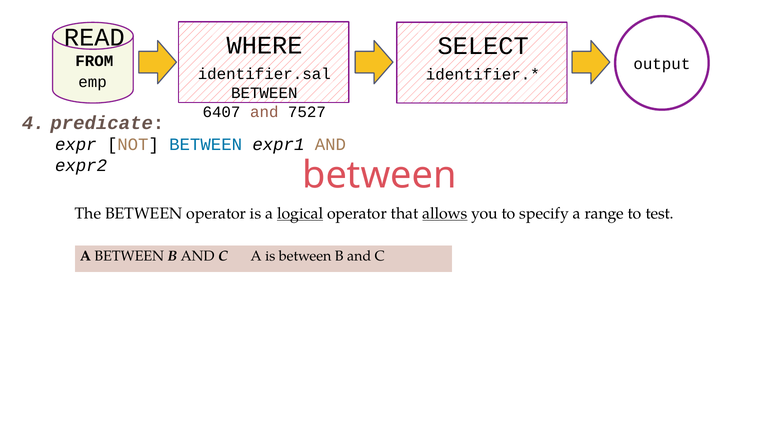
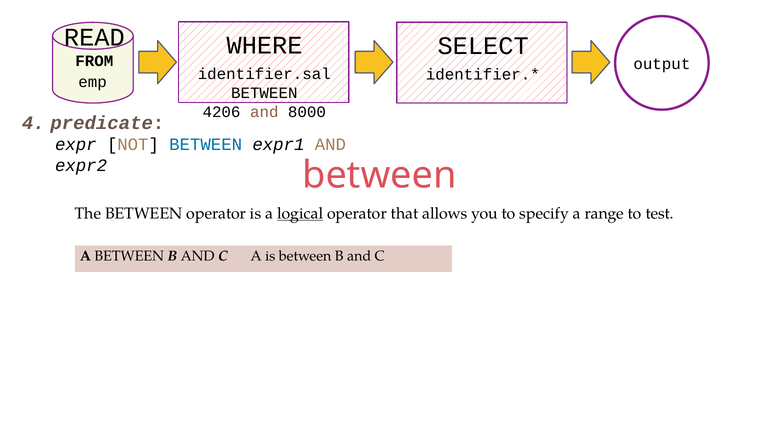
6407: 6407 -> 4206
7527: 7527 -> 8000
allows underline: present -> none
